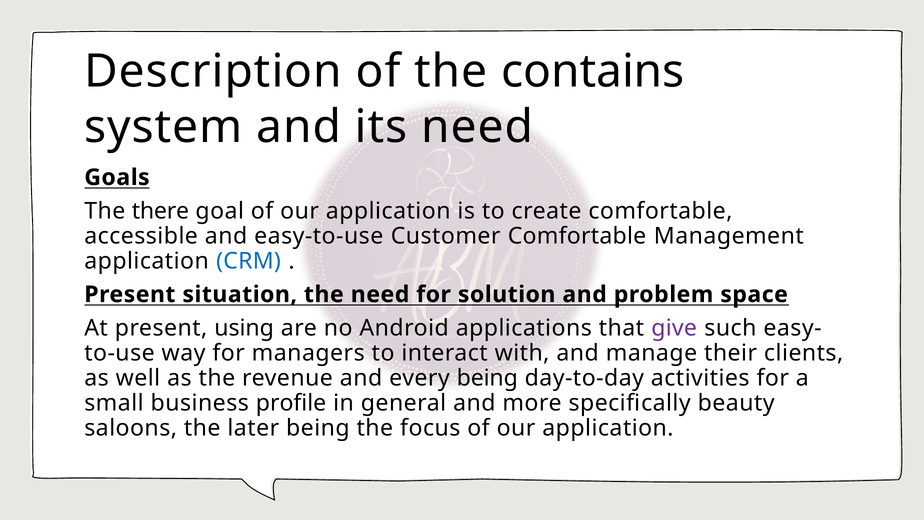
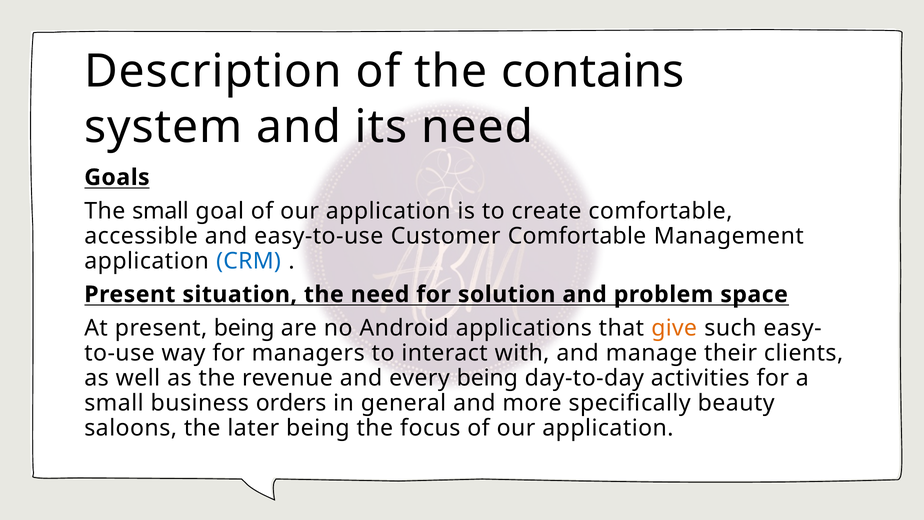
The there: there -> small
present using: using -> being
give colour: purple -> orange
profile: profile -> orders
